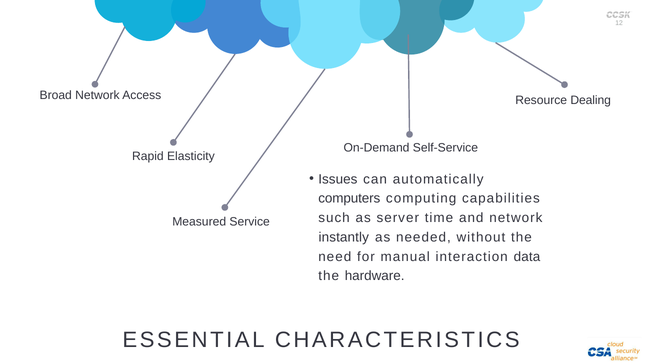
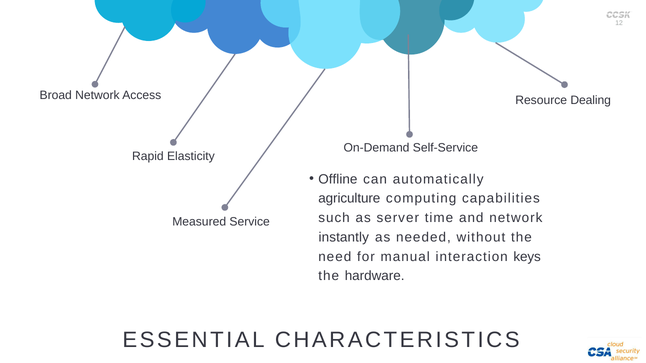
Issues: Issues -> Offline
computers: computers -> agriculture
data: data -> keys
